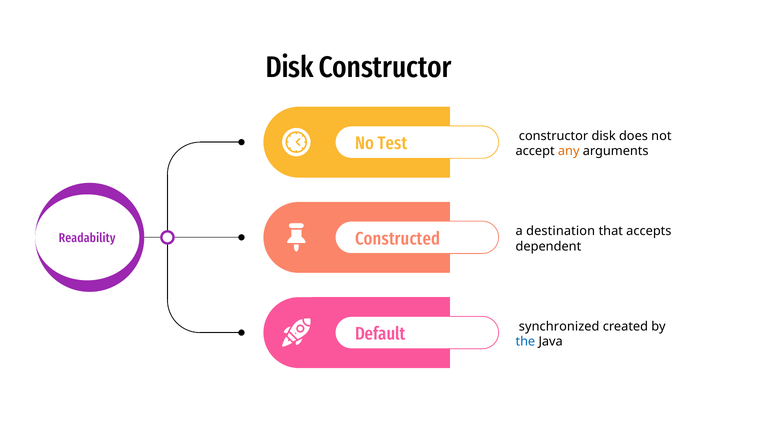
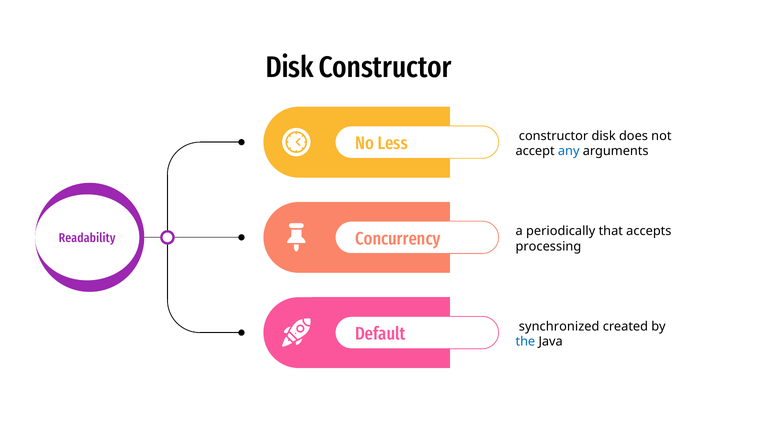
Test: Test -> Less
any colour: orange -> blue
Constructed: Constructed -> Concurrency
destination: destination -> periodically
dependent: dependent -> processing
